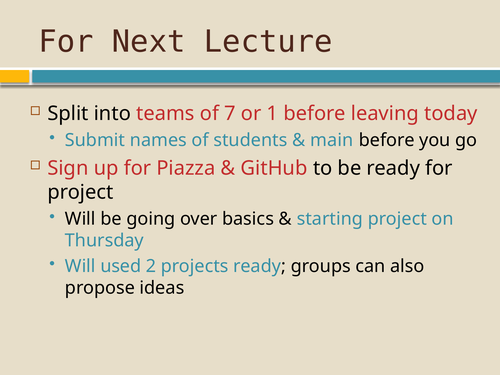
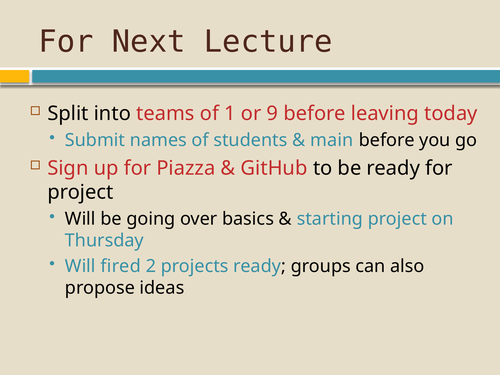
7: 7 -> 1
1: 1 -> 9
used: used -> fired
